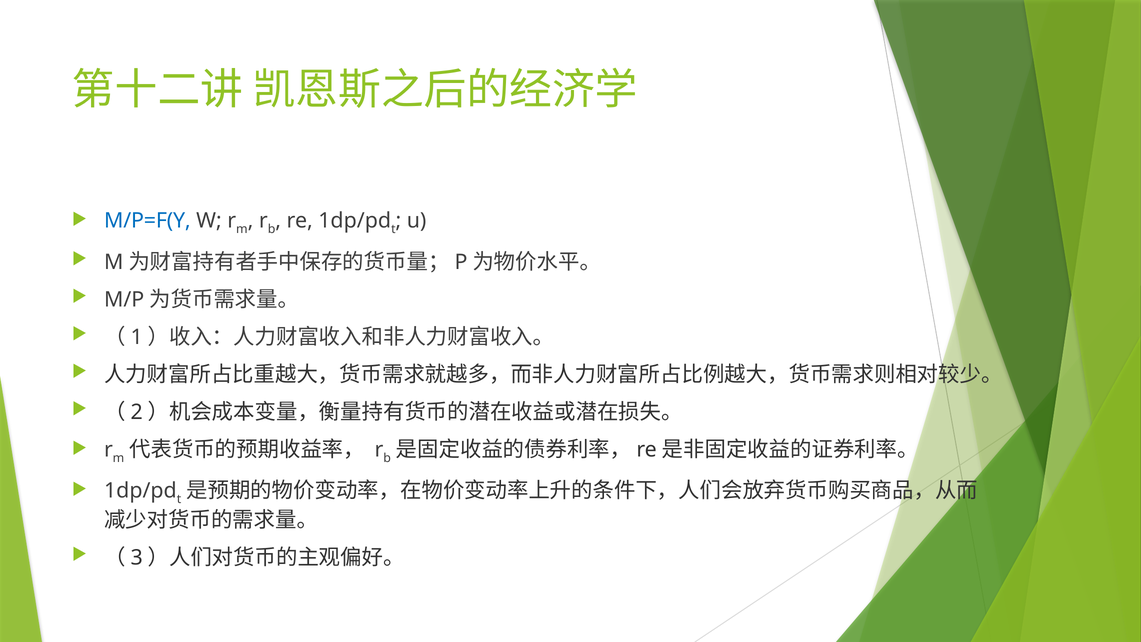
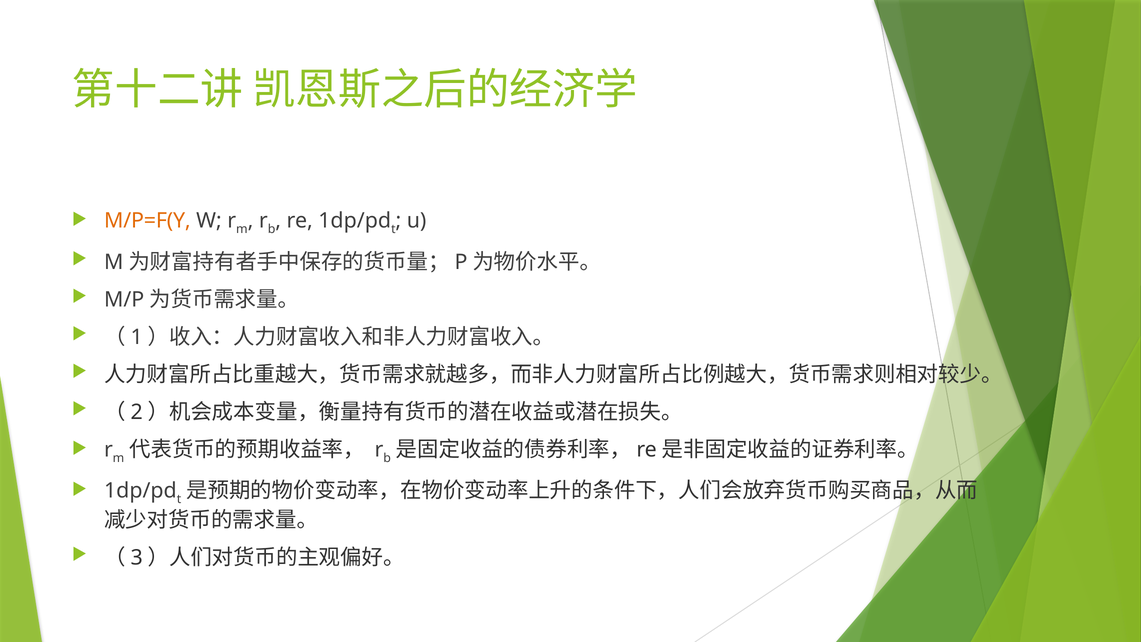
M/P=F(Y colour: blue -> orange
